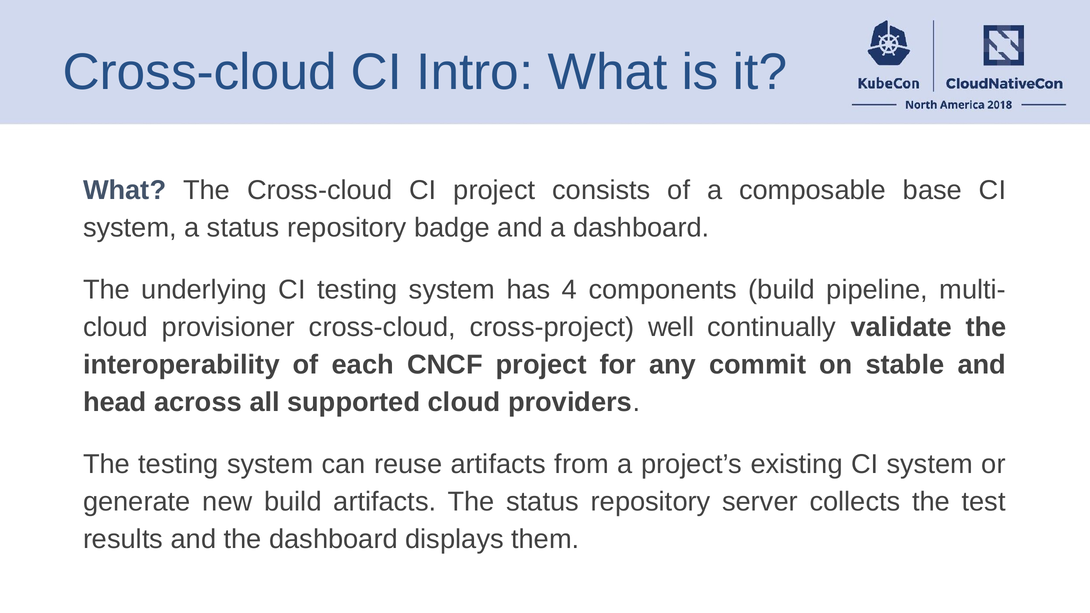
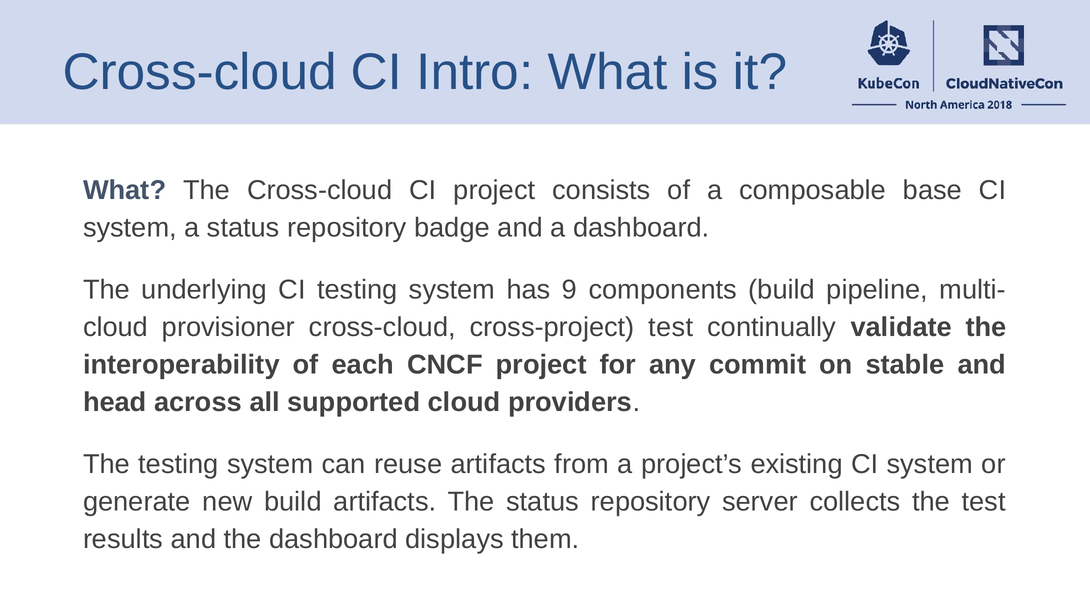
4: 4 -> 9
cross-project well: well -> test
